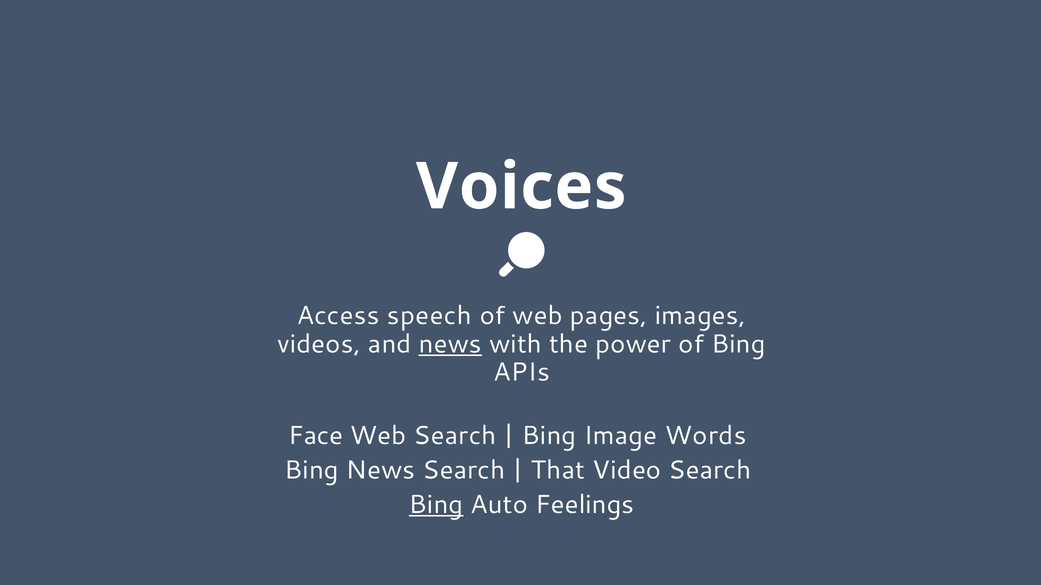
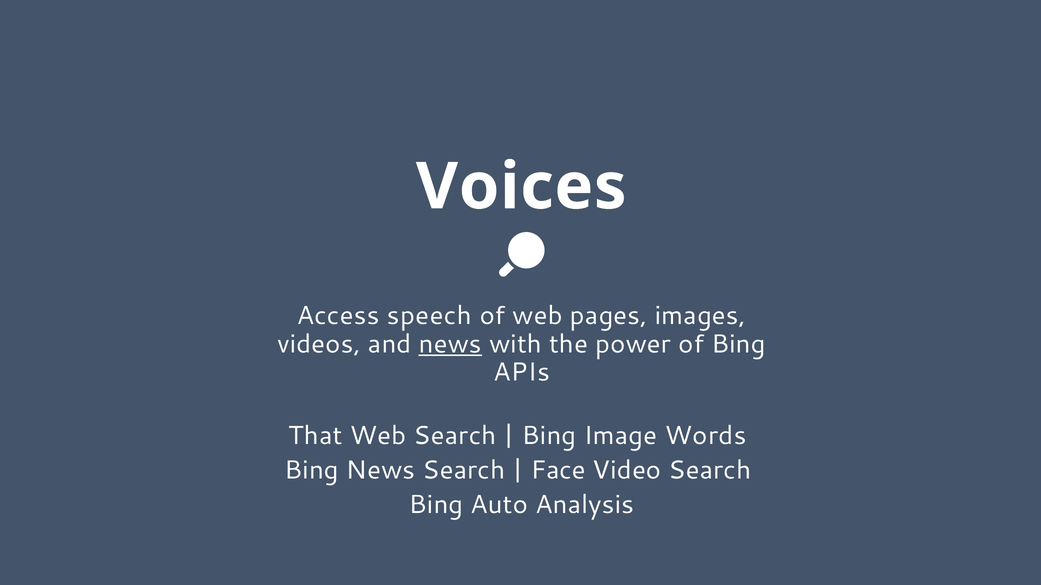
Face: Face -> That
That: That -> Face
Bing at (436, 505) underline: present -> none
Feelings: Feelings -> Analysis
